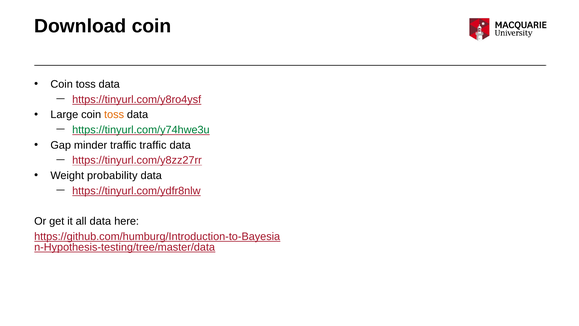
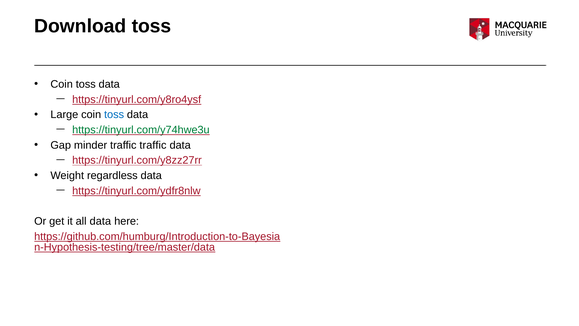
Download coin: coin -> toss
toss at (114, 115) colour: orange -> blue
probability: probability -> regardless
